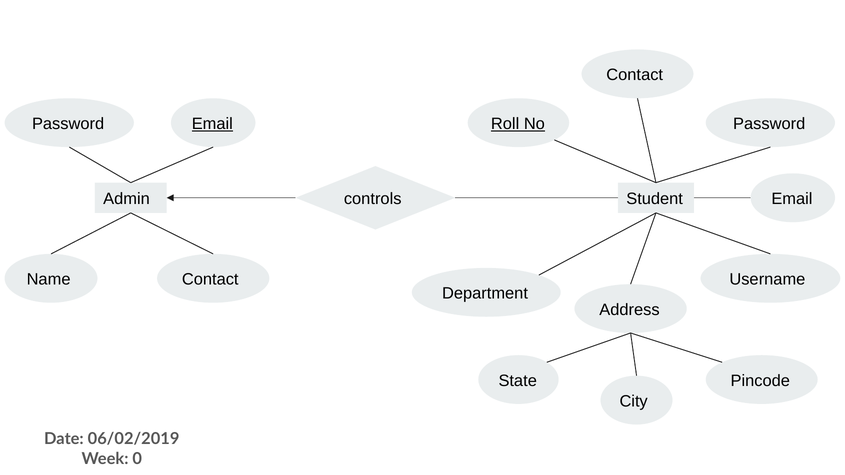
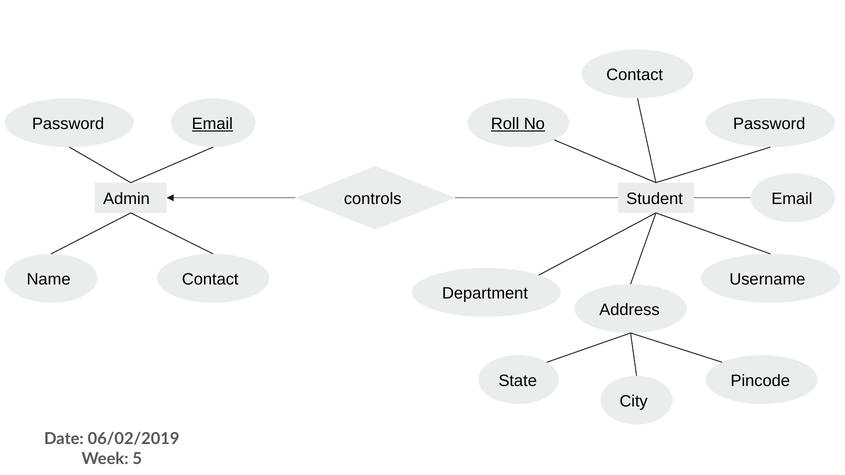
0: 0 -> 5
